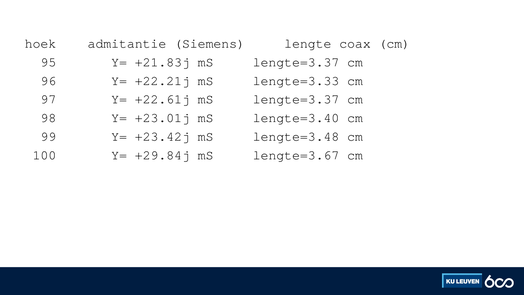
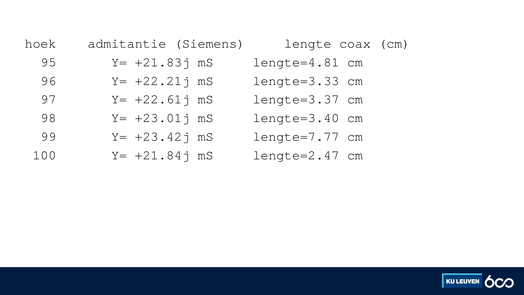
+21.83j mS lengte=3.37: lengte=3.37 -> lengte=4.81
lengte=3.48: lengte=3.48 -> lengte=7.77
+29.84j: +29.84j -> +21.84j
lengte=3.67: lengte=3.67 -> lengte=2.47
